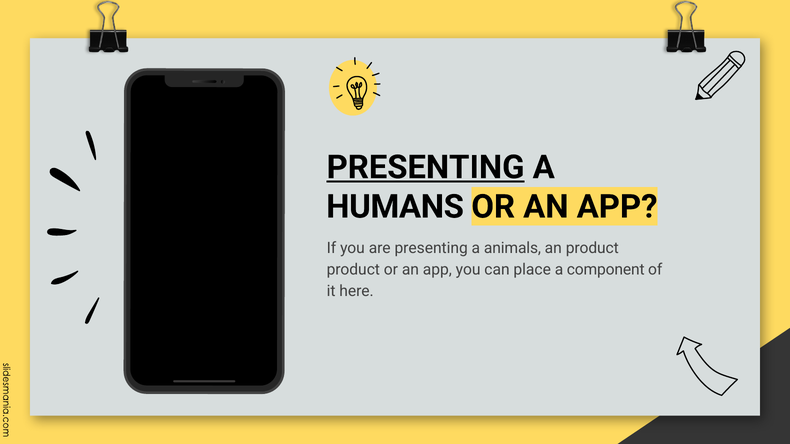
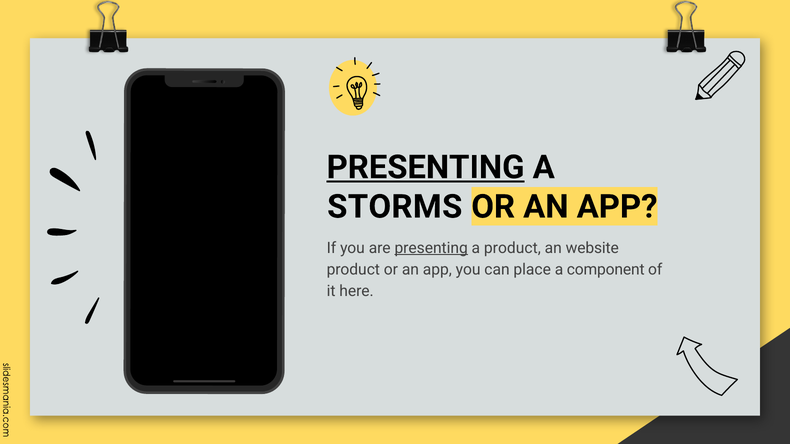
HUMANS: HUMANS -> STORMS
presenting at (431, 248) underline: none -> present
a animals: animals -> product
an product: product -> website
